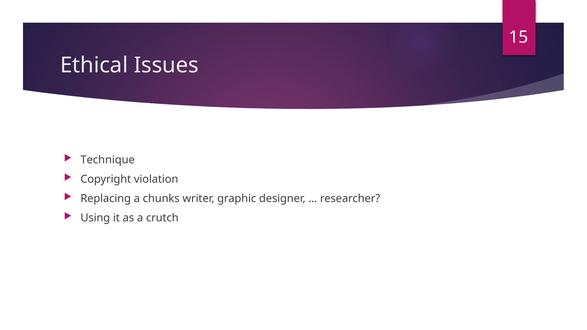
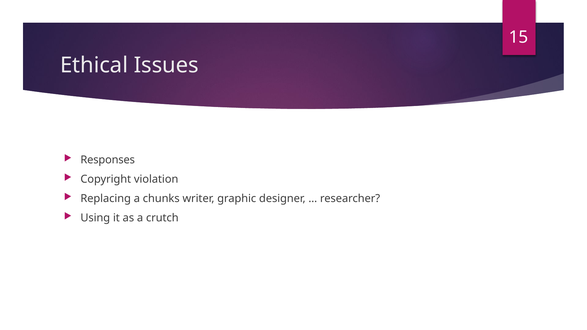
Technique: Technique -> Responses
